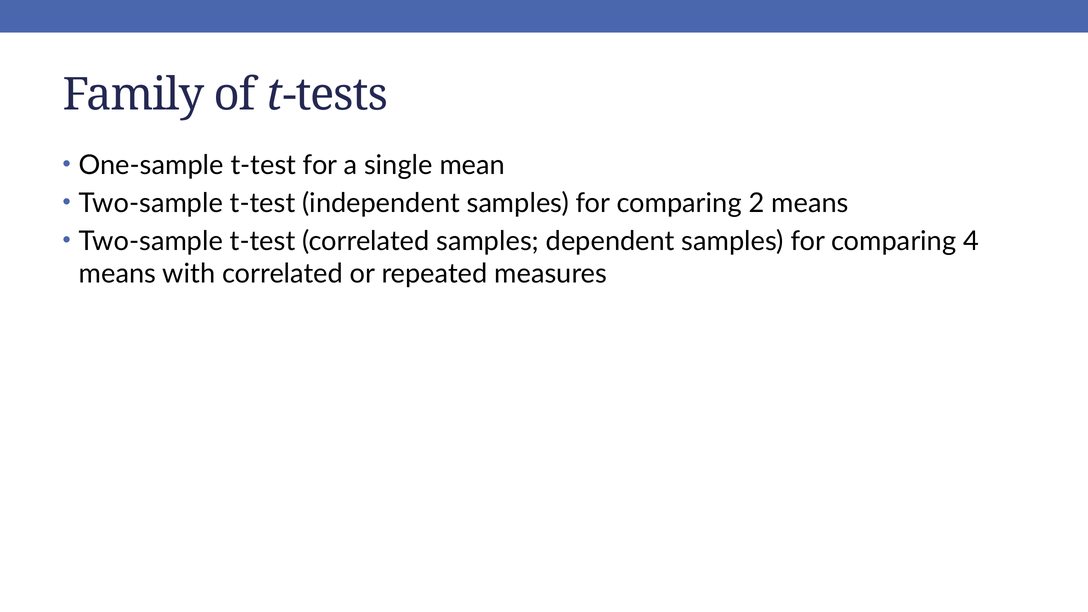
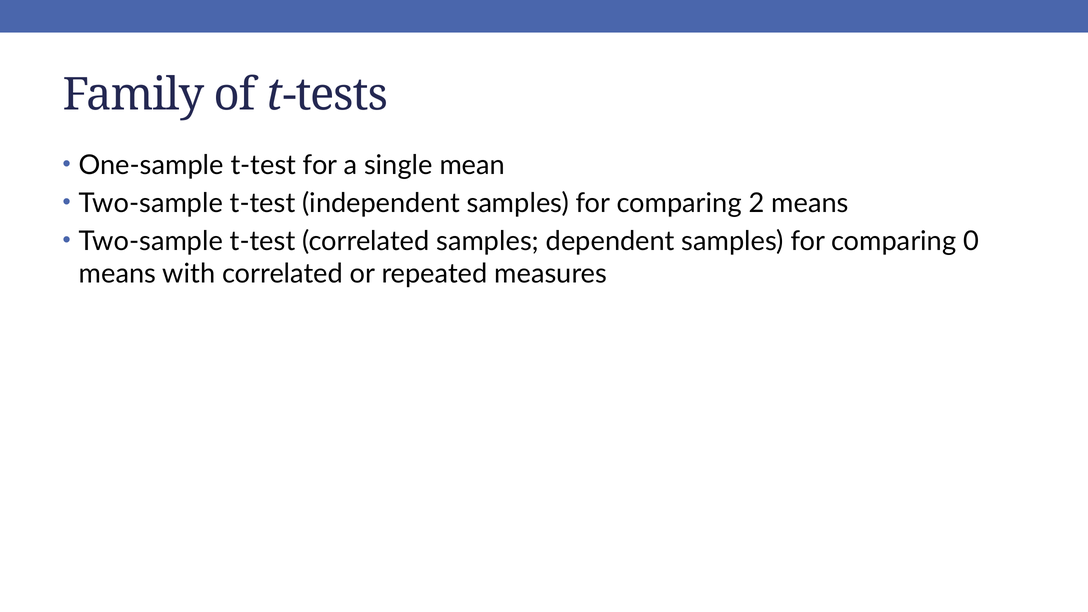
4: 4 -> 0
